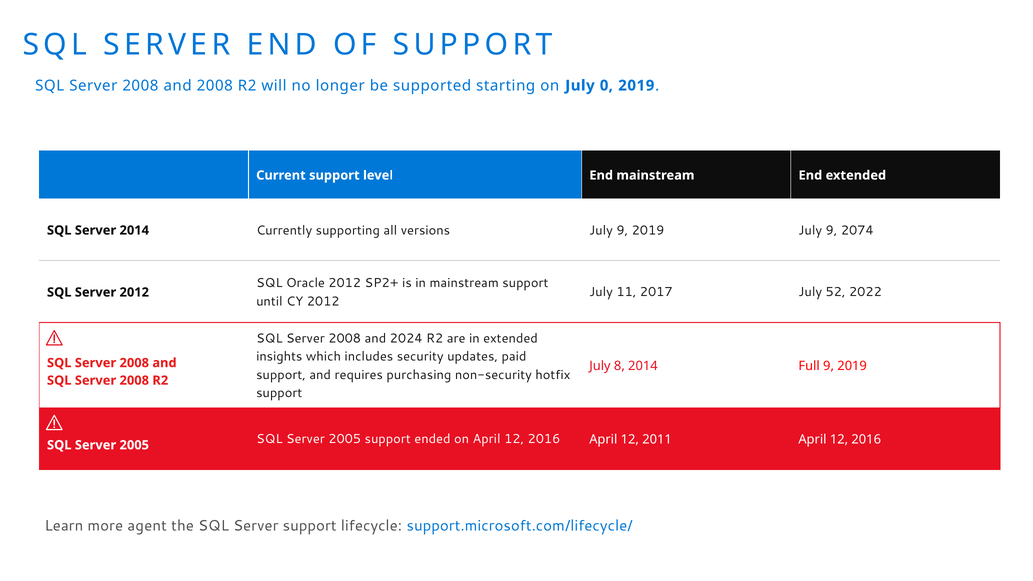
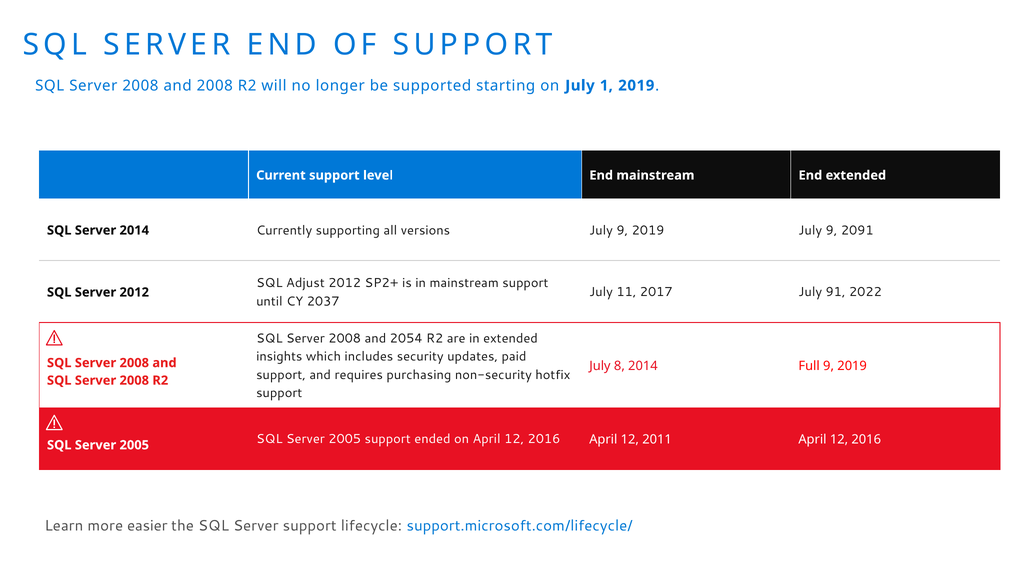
0: 0 -> 1
2074: 2074 -> 2091
Oracle: Oracle -> Adjust
52: 52 -> 91
CY 2012: 2012 -> 2037
2024: 2024 -> 2054
agent: agent -> easier
